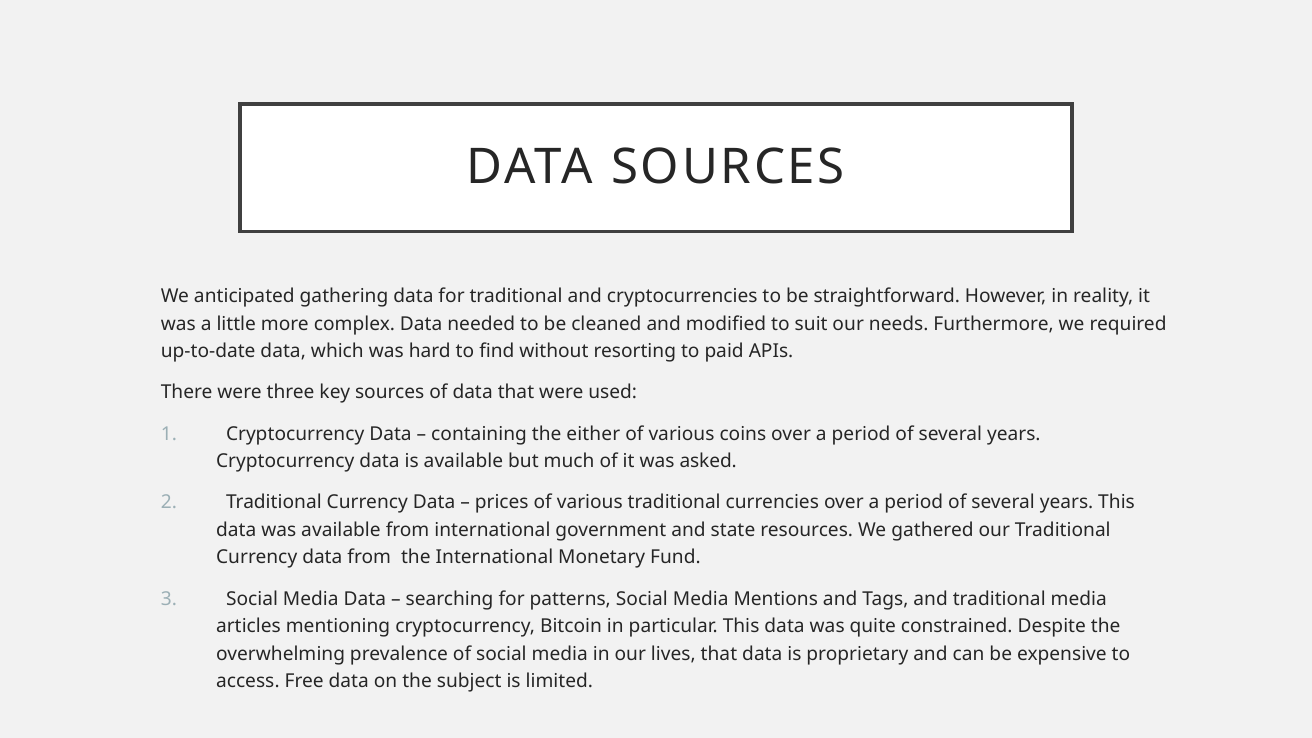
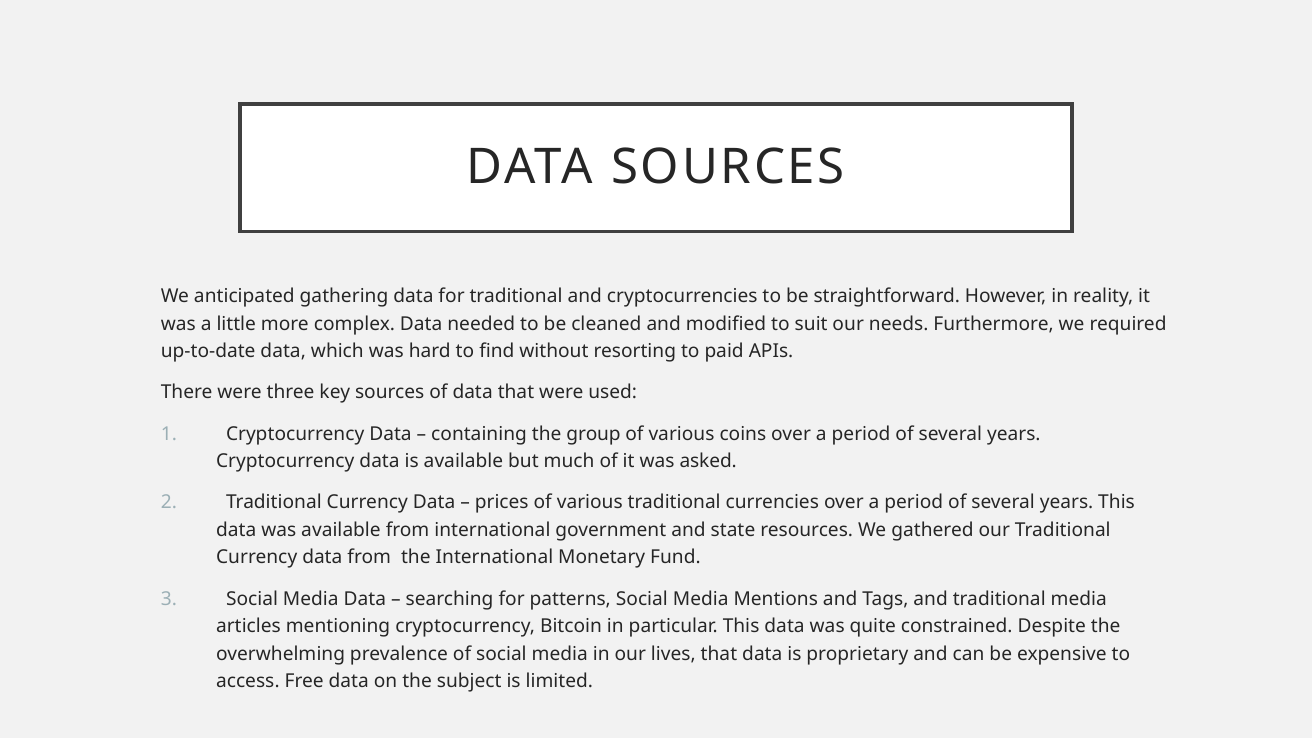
either: either -> group
